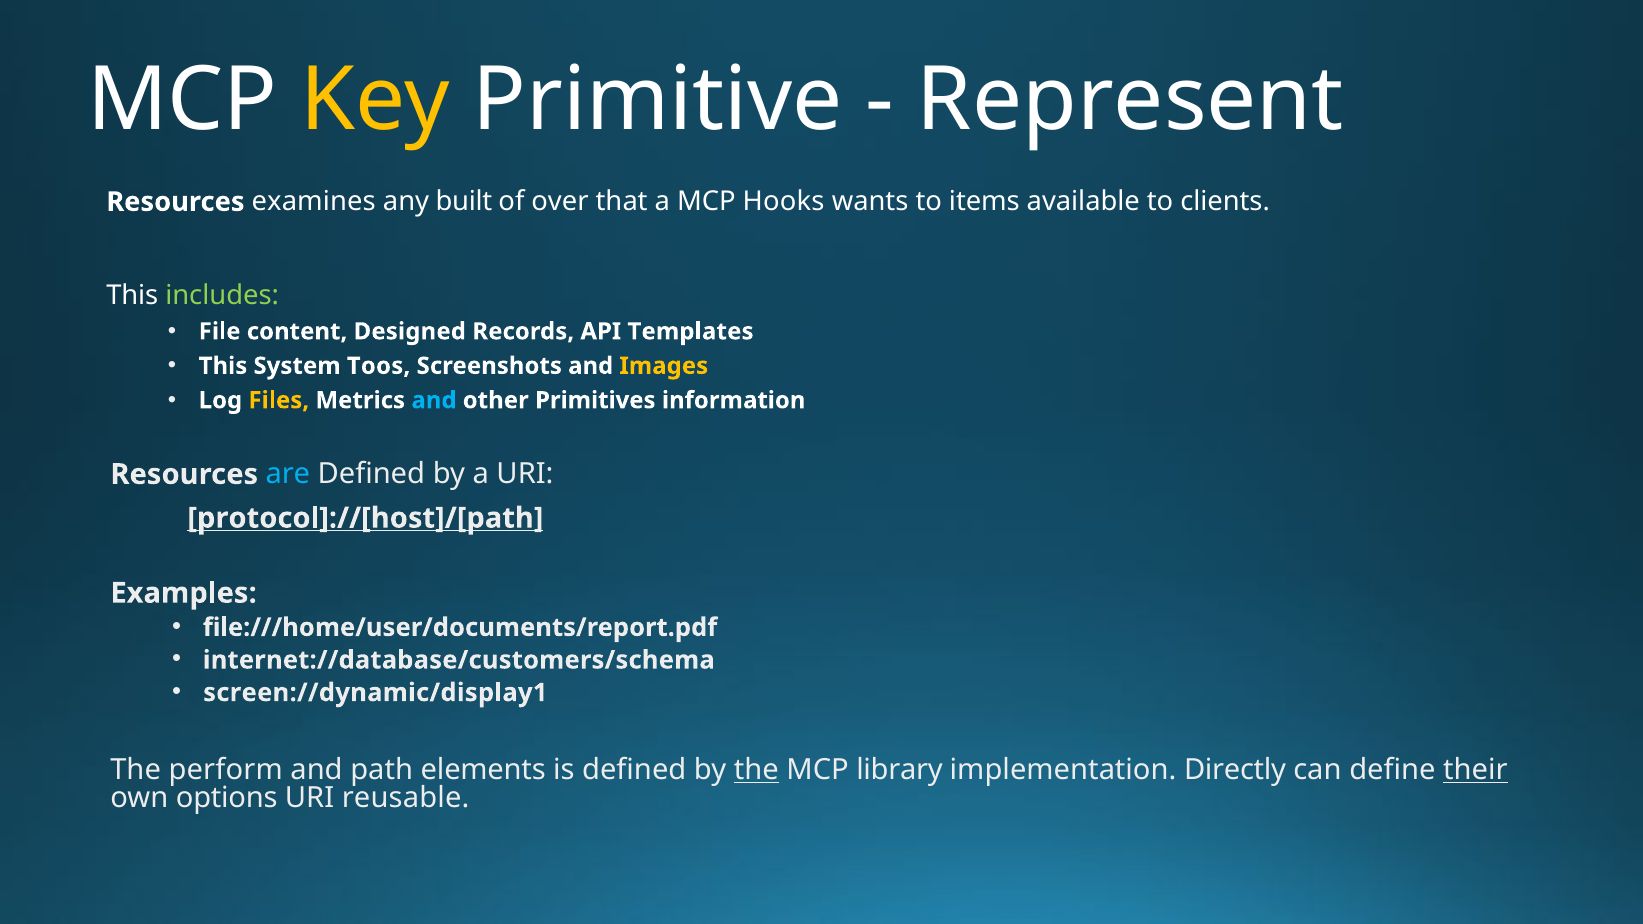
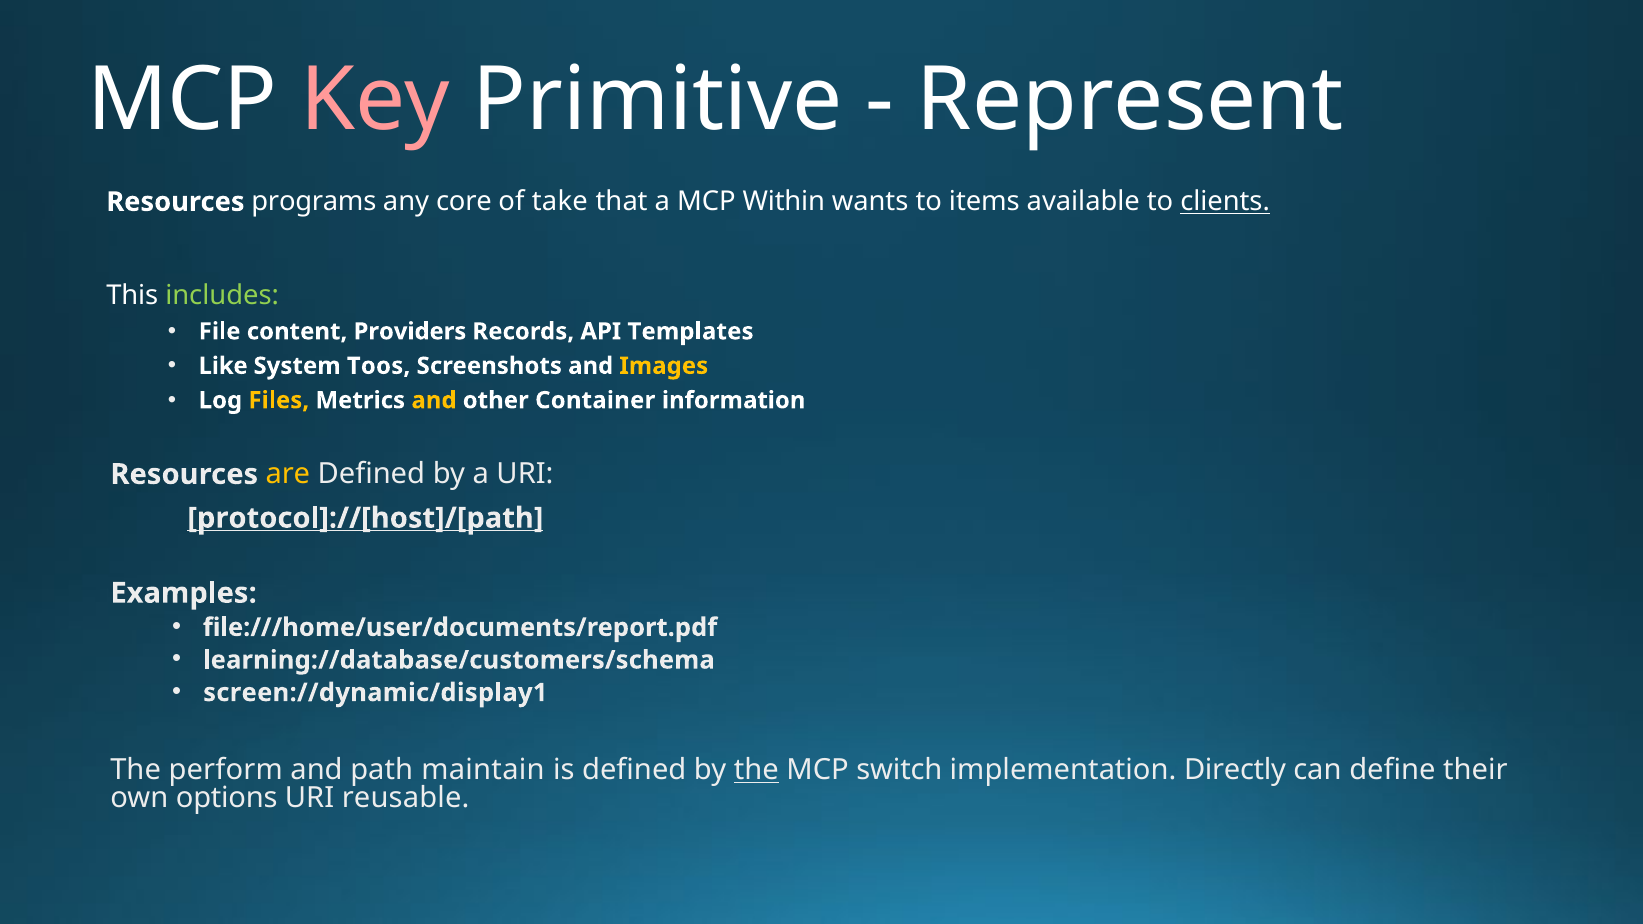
Key colour: yellow -> pink
examines: examines -> programs
built: built -> core
over: over -> take
Hooks: Hooks -> Within
clients underline: none -> present
Designed: Designed -> Providers
This at (223, 366): This -> Like
and at (434, 400) colour: light blue -> yellow
Primitives: Primitives -> Container
are colour: light blue -> yellow
internet://database/customers/schema: internet://database/customers/schema -> learning://database/customers/schema
elements: elements -> maintain
library: library -> switch
their underline: present -> none
